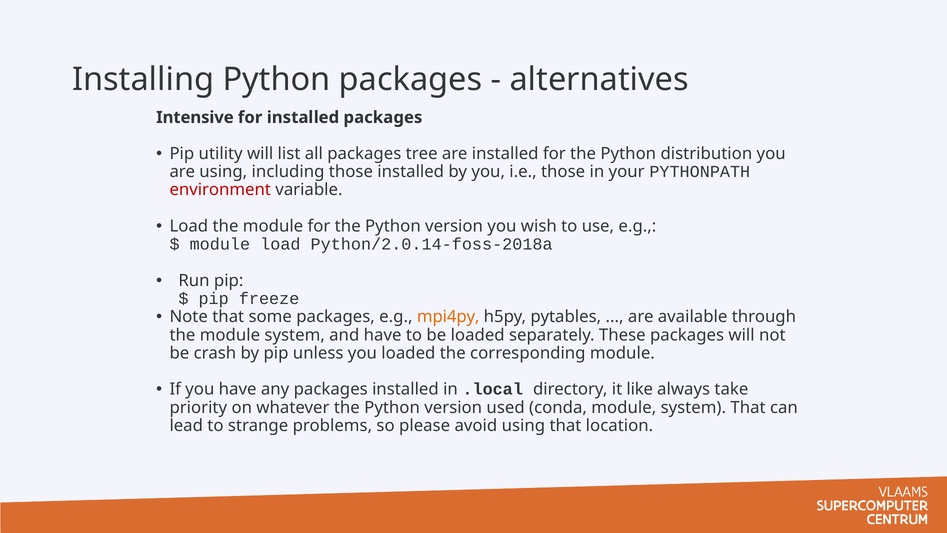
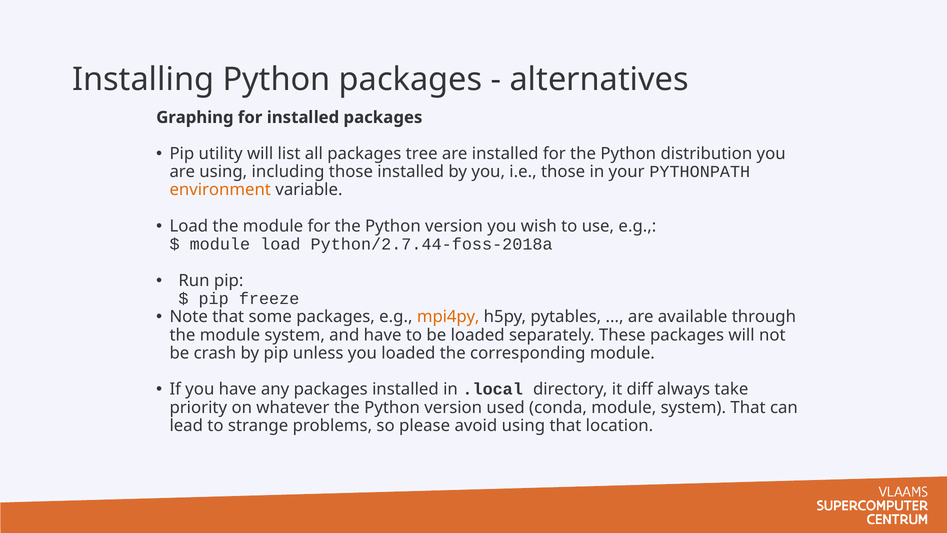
Intensive: Intensive -> Graphing
environment colour: red -> orange
Python/2.0.14-foss-2018a: Python/2.0.14-foss-2018a -> Python/2.7.44-foss-2018a
like: like -> diff
